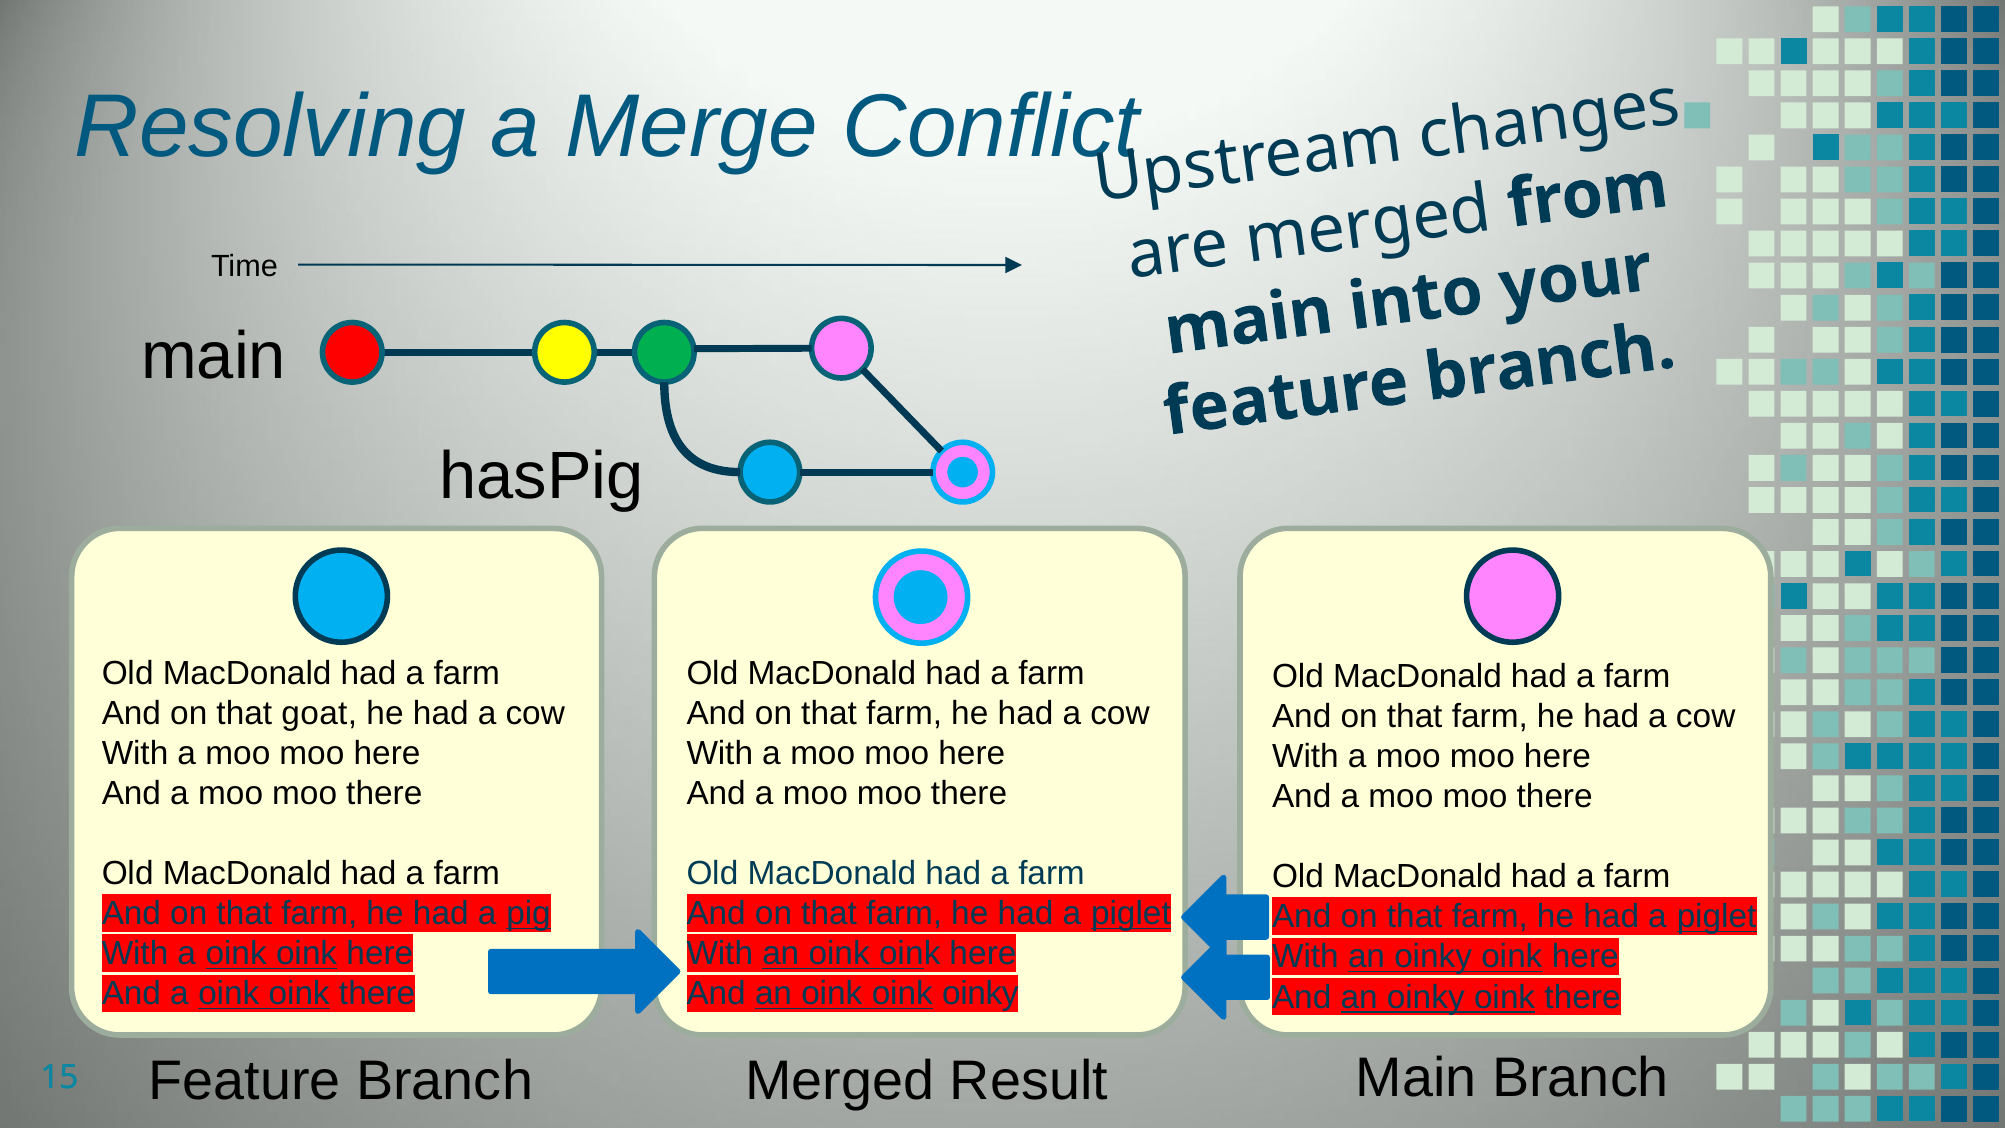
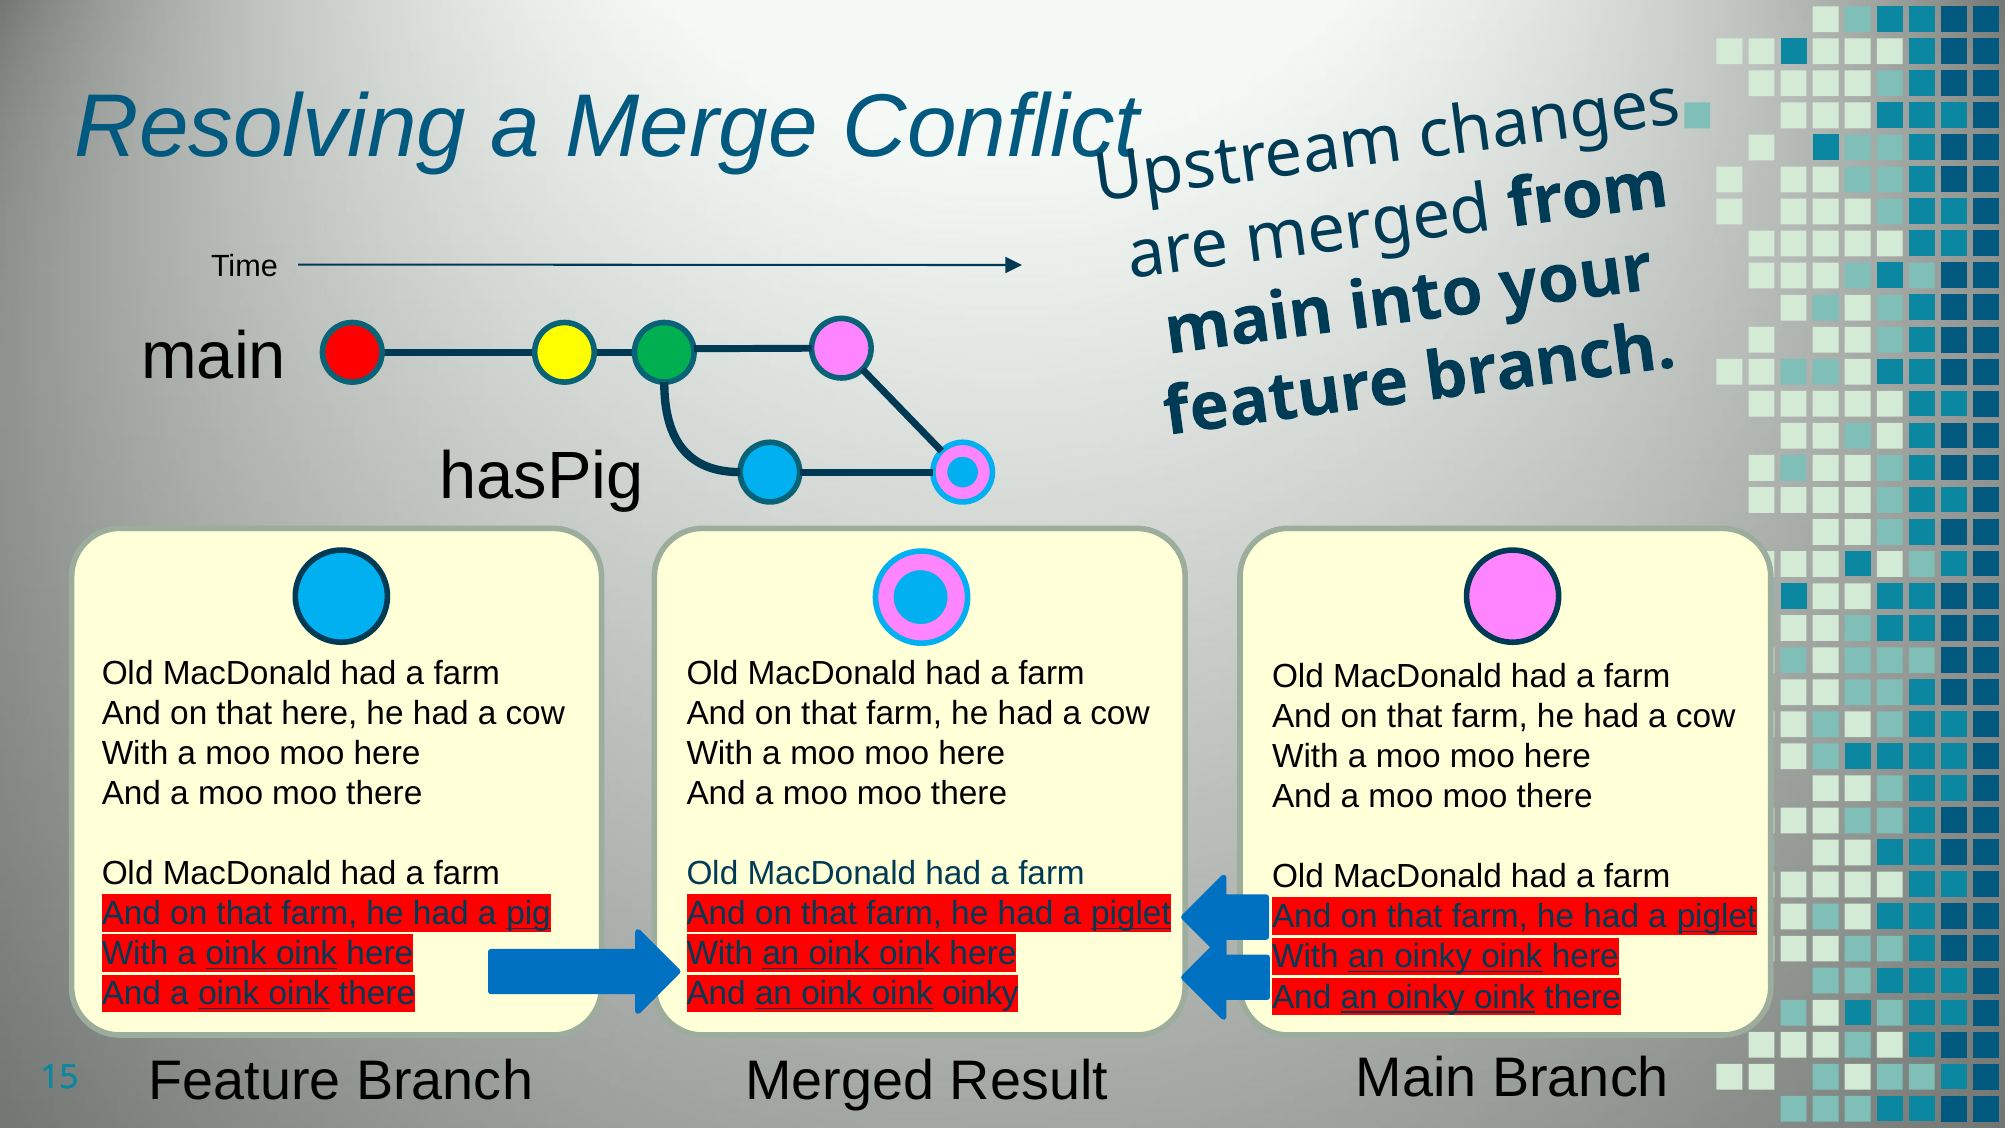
that goat: goat -> here
